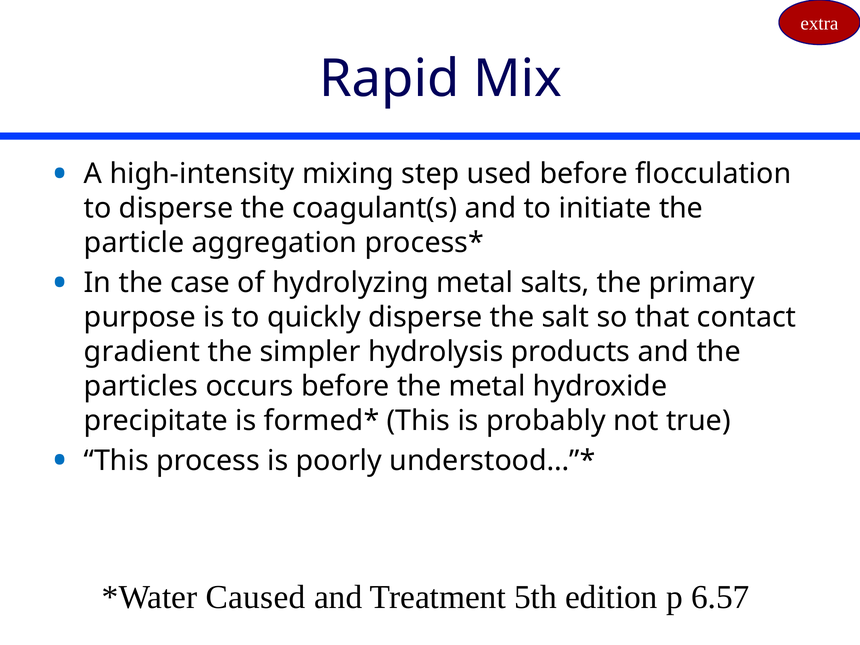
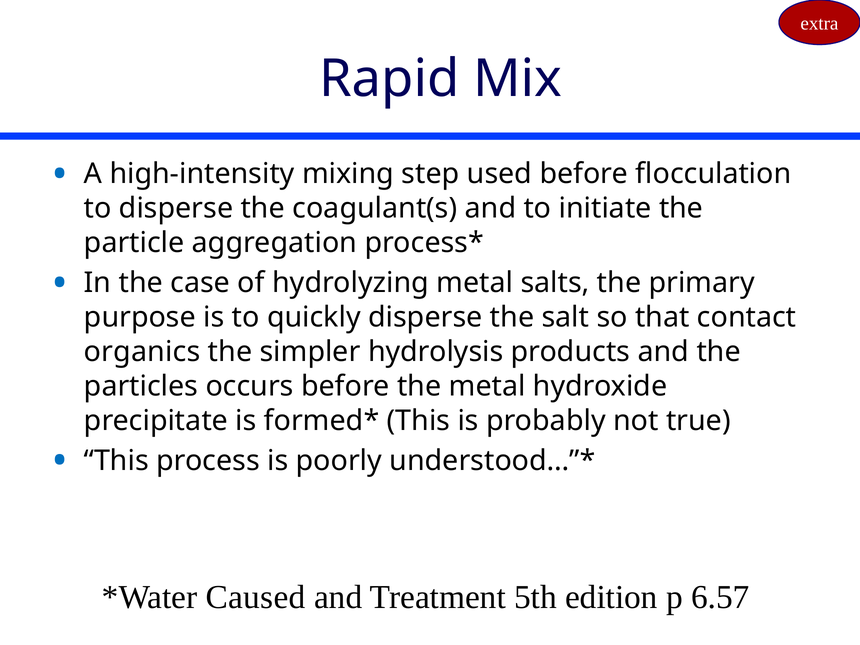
gradient: gradient -> organics
